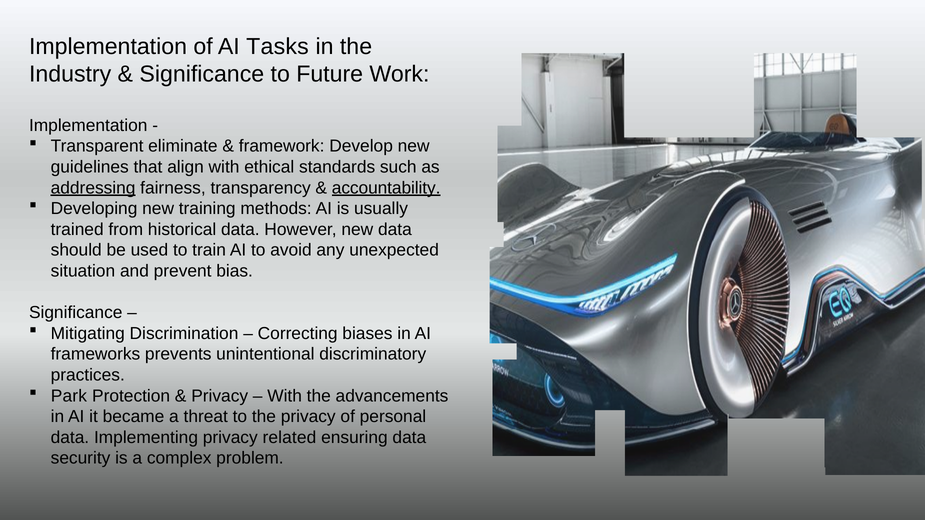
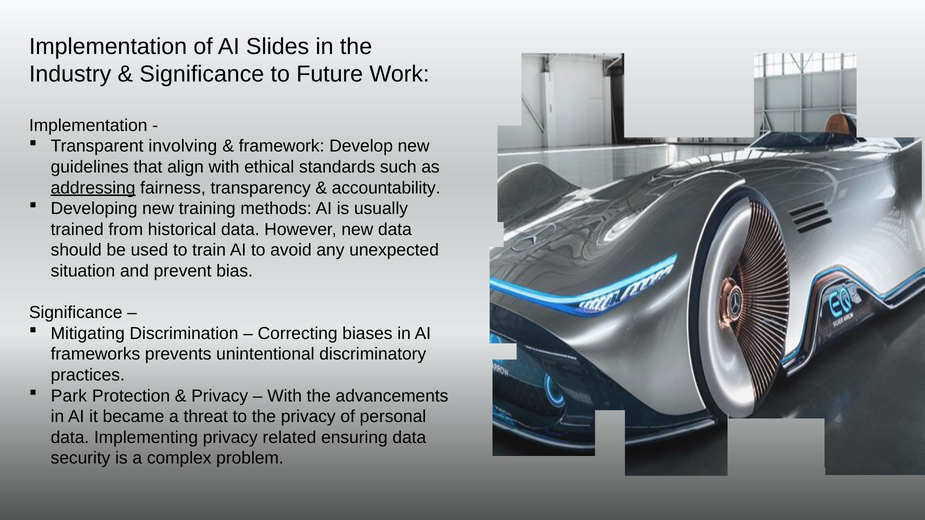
Tasks: Tasks -> Slides
eliminate: eliminate -> involving
accountability underline: present -> none
